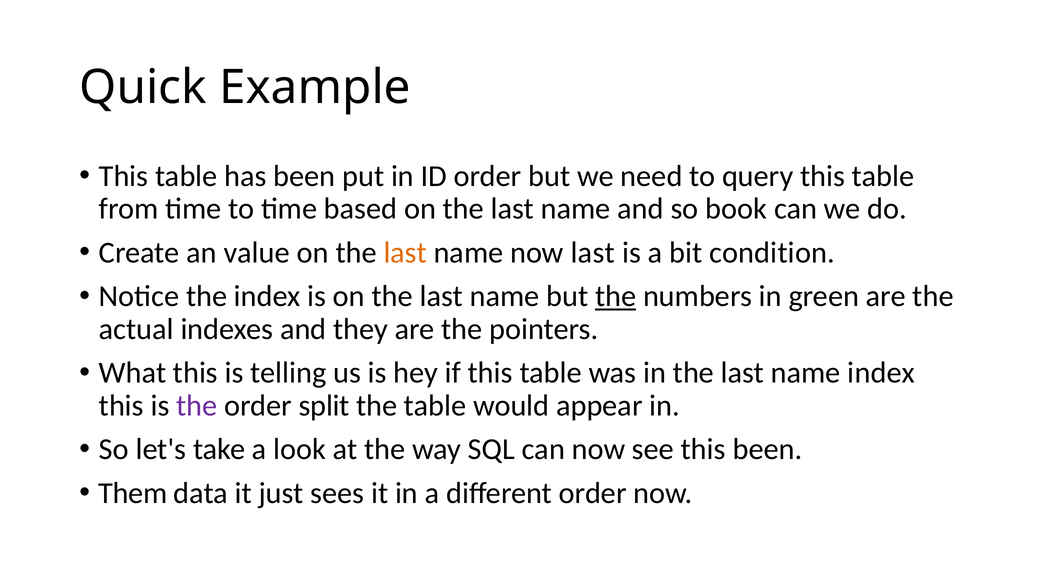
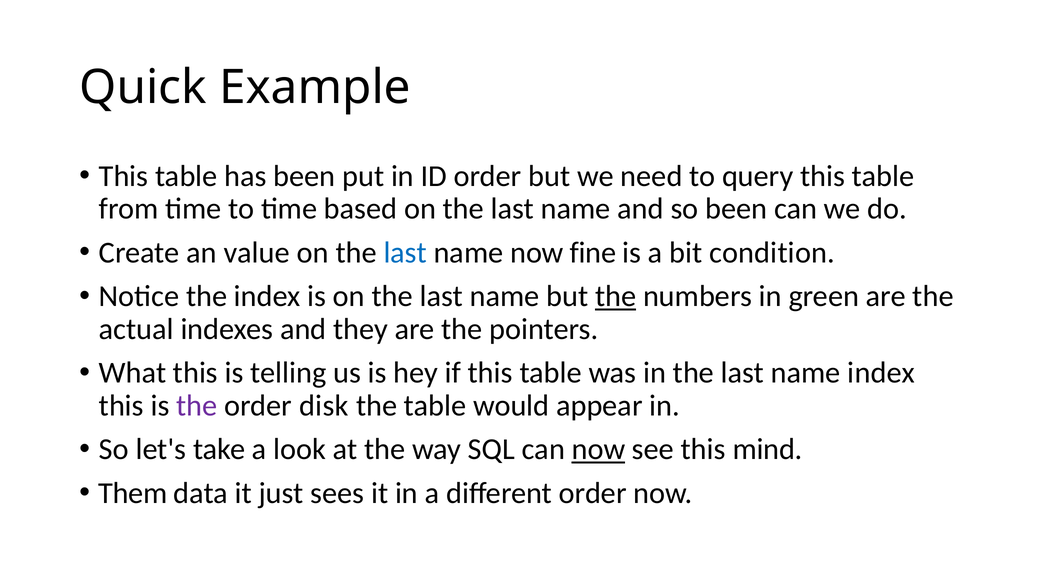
so book: book -> been
last at (405, 252) colour: orange -> blue
now last: last -> fine
split: split -> disk
now at (598, 449) underline: none -> present
this been: been -> mind
